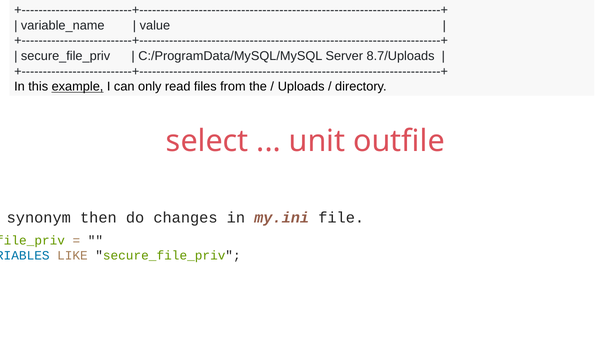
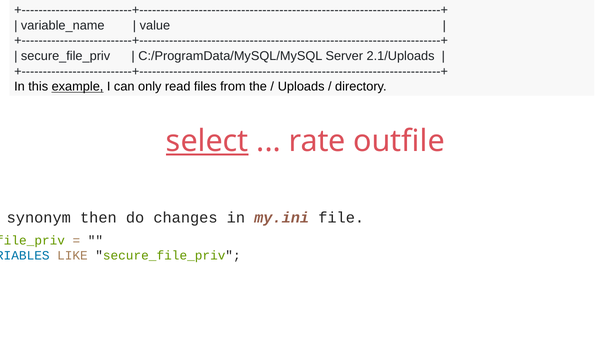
8.7/Uploads: 8.7/Uploads -> 2.1/Uploads
select underline: none -> present
unit: unit -> rate
